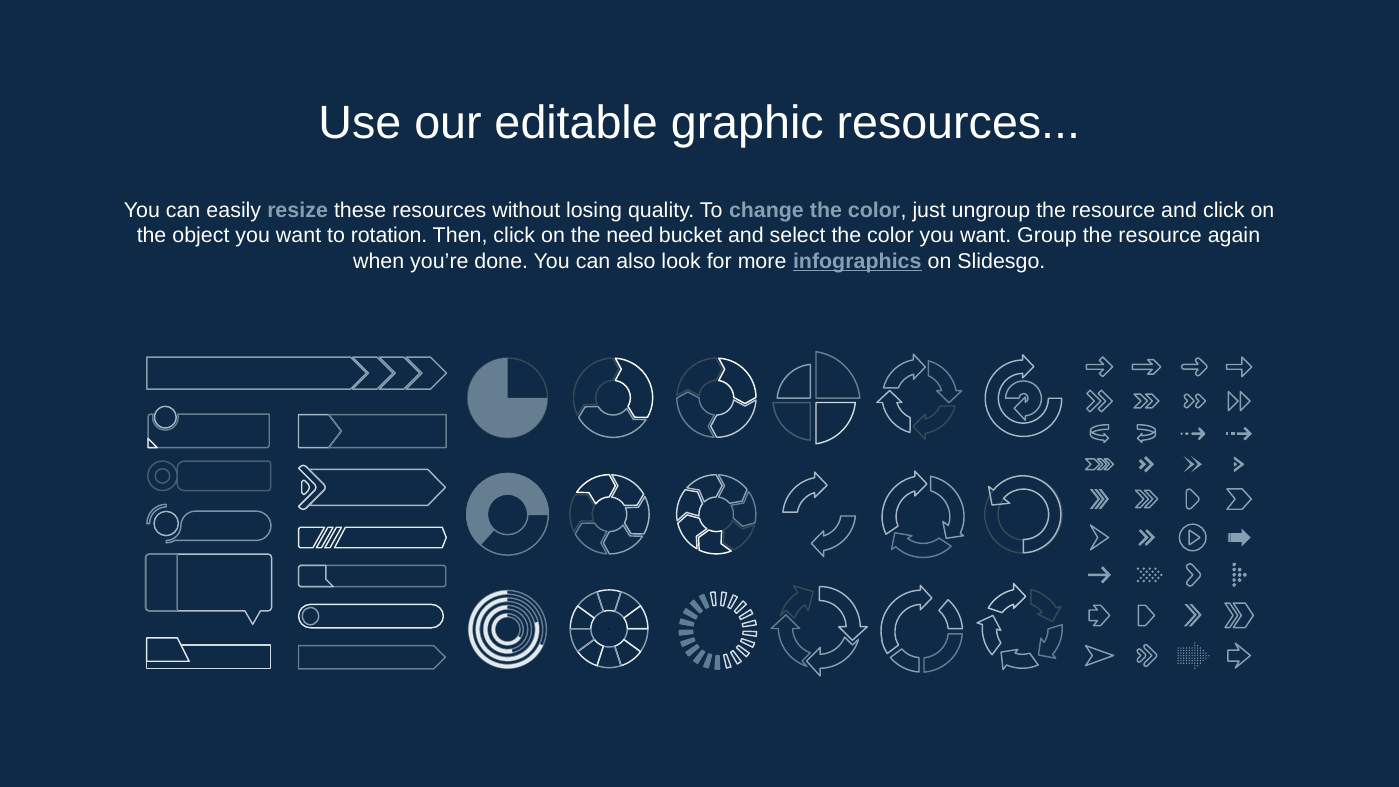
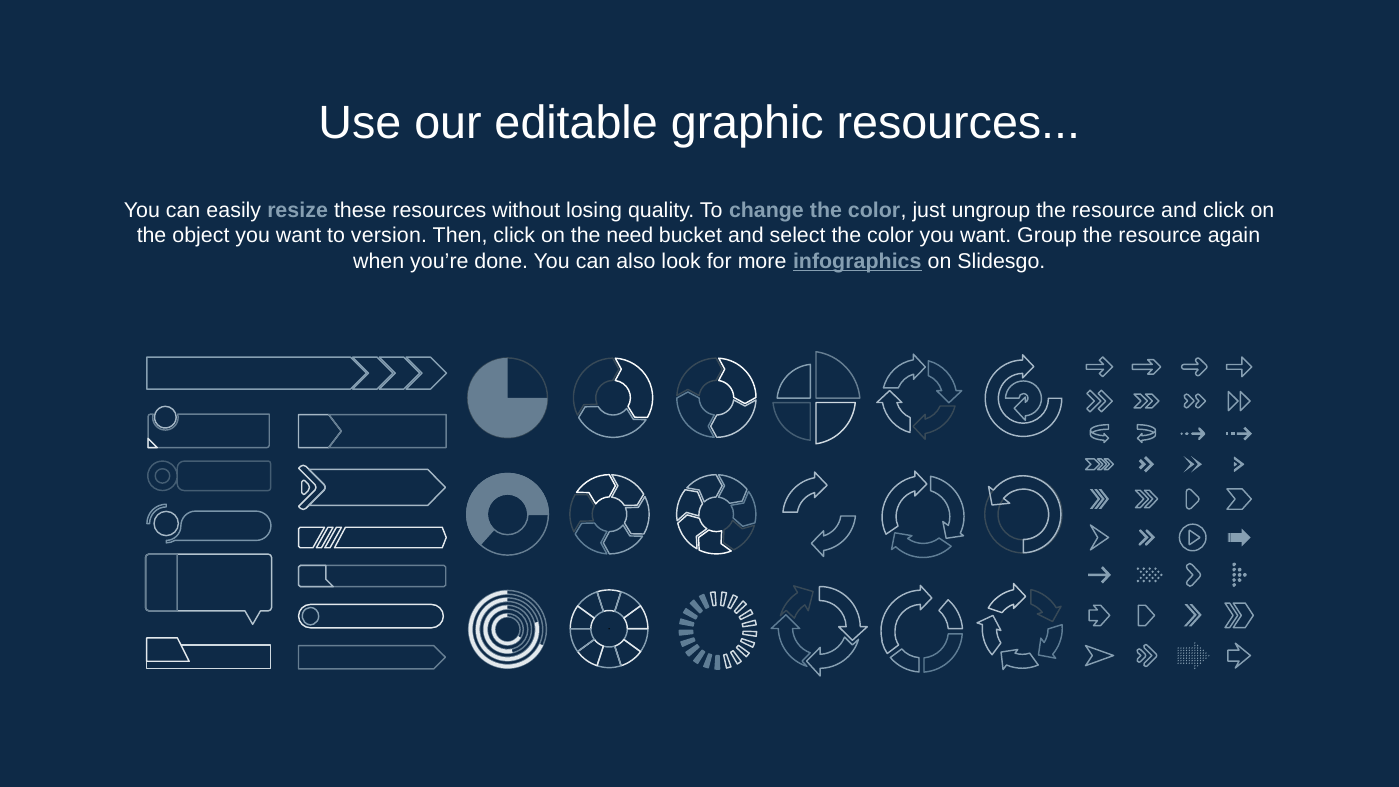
rotation: rotation -> version
